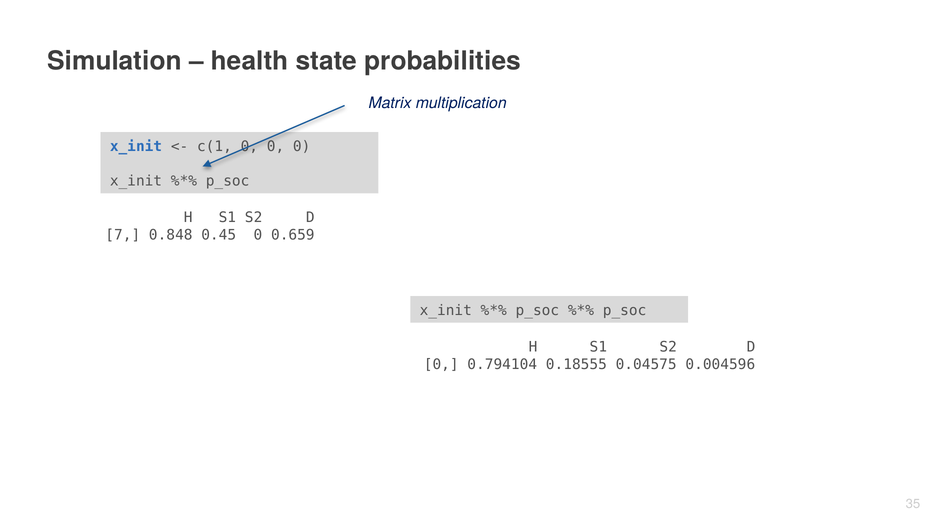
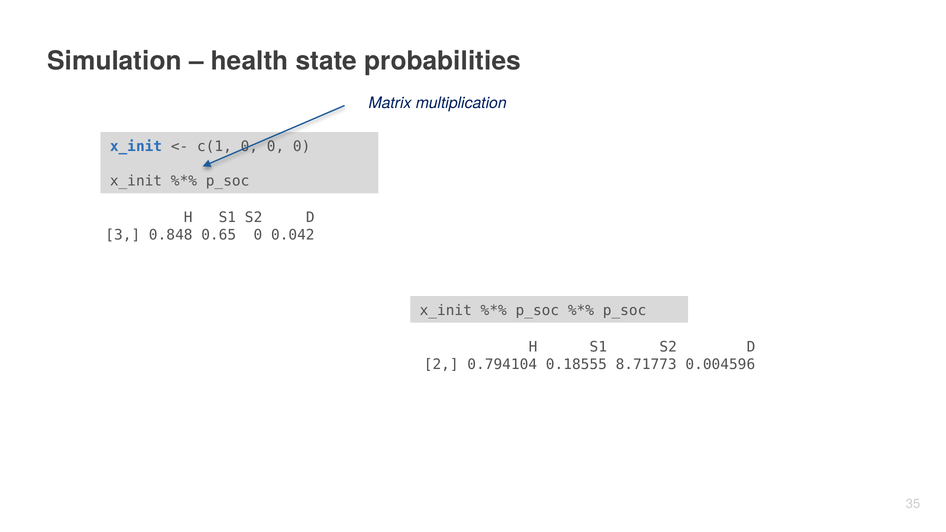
7: 7 -> 3
0.45: 0.45 -> 0.65
0.659: 0.659 -> 0.042
0 at (441, 365): 0 -> 2
0.04575: 0.04575 -> 8.71773
